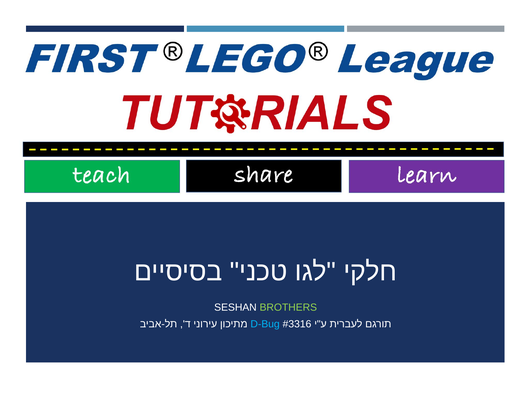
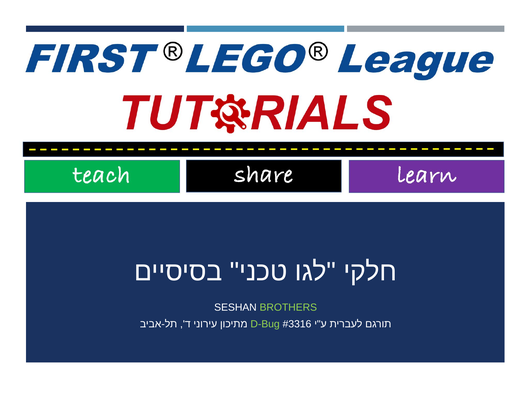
D-Bug colour: light blue -> light green
